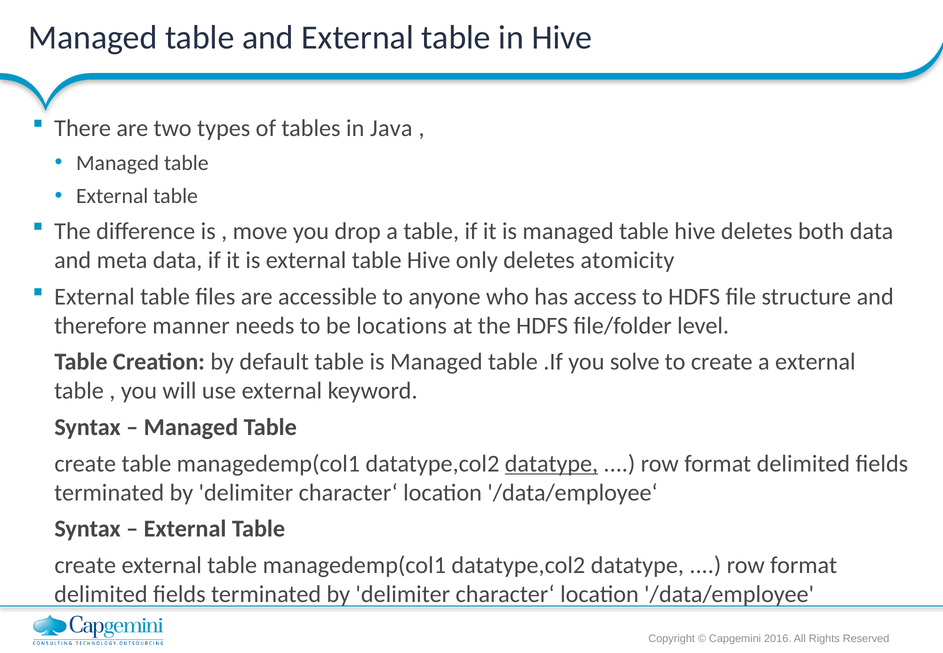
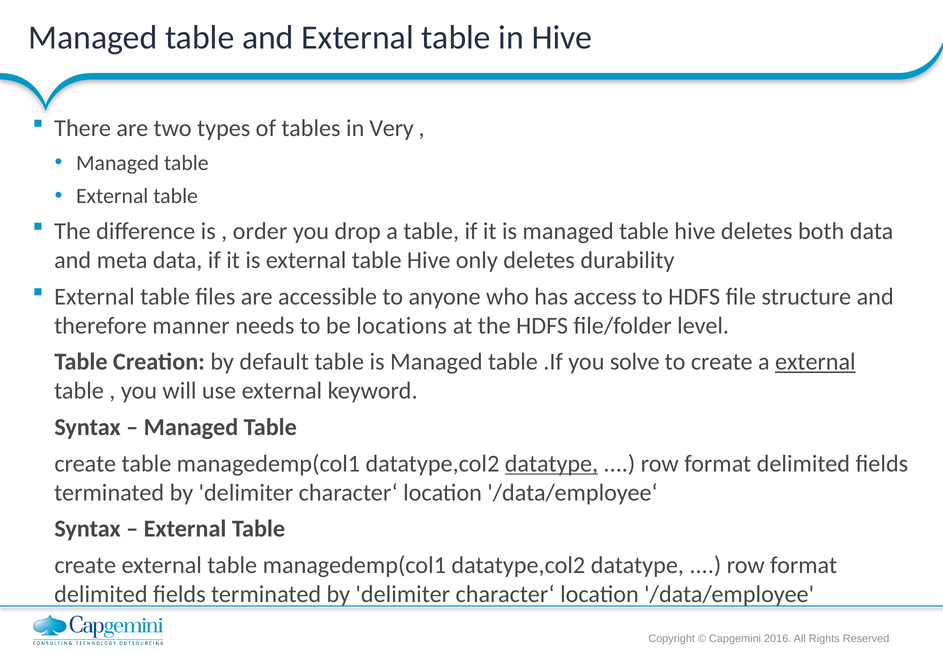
Java: Java -> Very
move: move -> order
atomicity: atomicity -> durability
external at (815, 362) underline: none -> present
